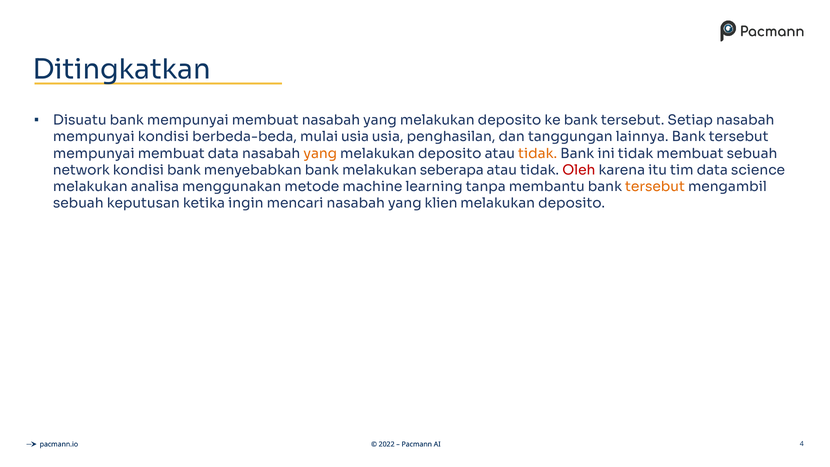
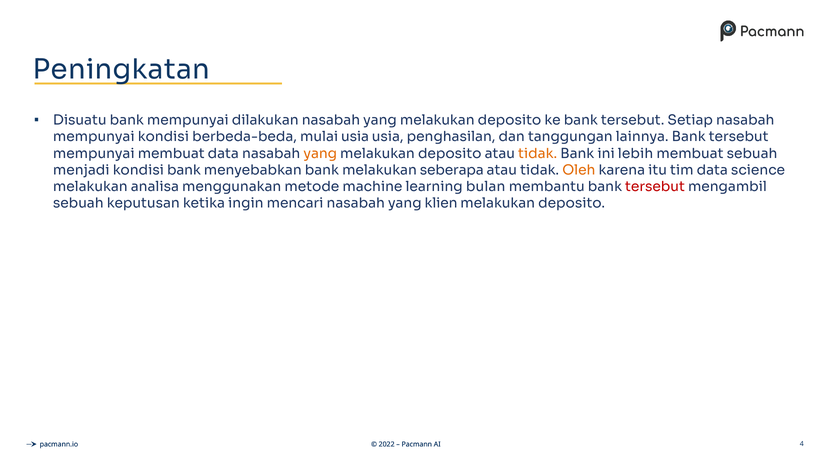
Ditingkatkan: Ditingkatkan -> Peningkatan
bank mempunyai membuat: membuat -> dilakukan
ini tidak: tidak -> lebih
network: network -> menjadi
Oleh colour: red -> orange
tanpa: tanpa -> bulan
tersebut at (655, 187) colour: orange -> red
